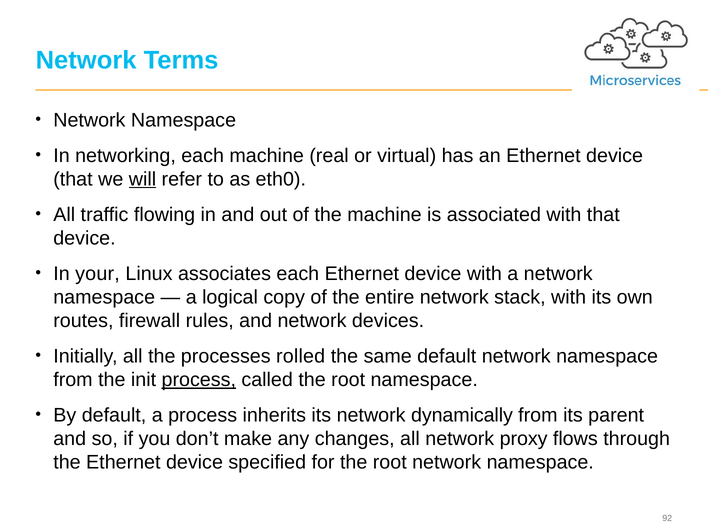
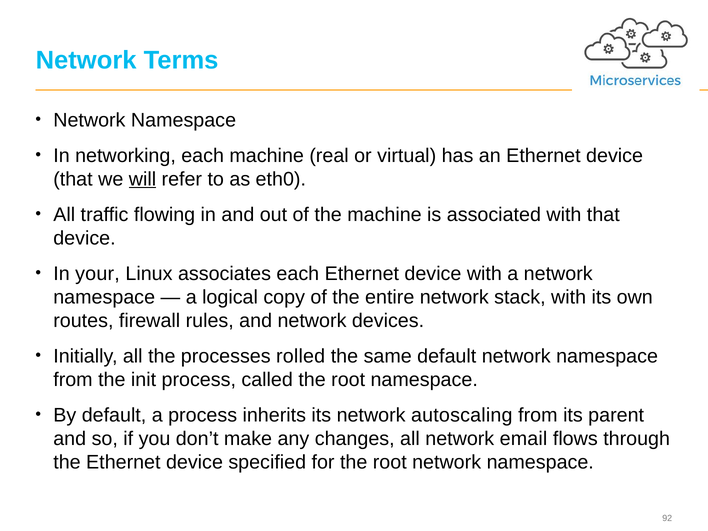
process at (199, 380) underline: present -> none
dynamically: dynamically -> autoscaling
proxy: proxy -> email
